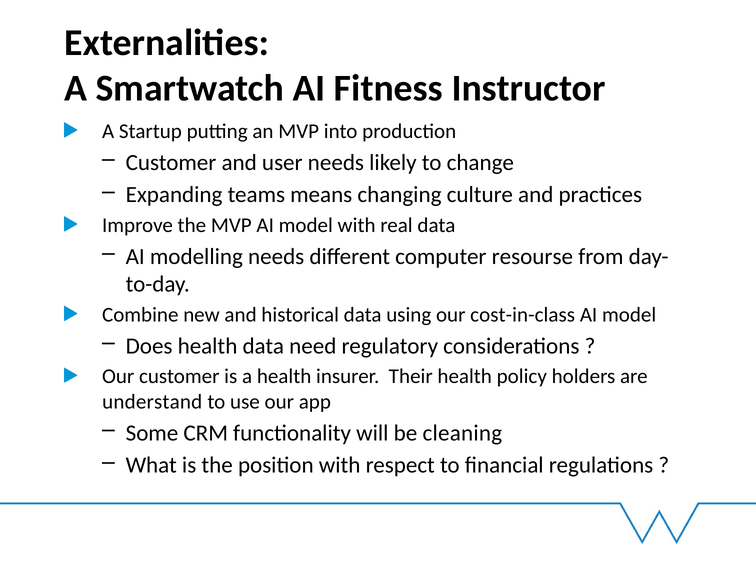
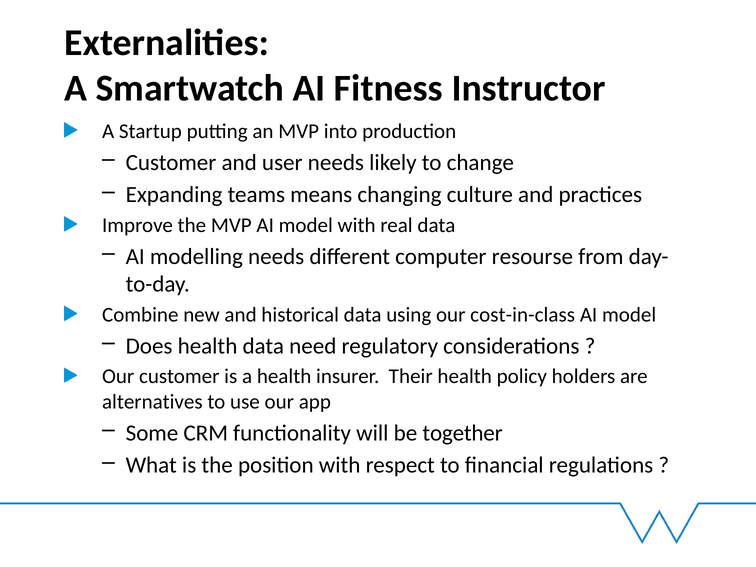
understand: understand -> alternatives
cleaning: cleaning -> together
